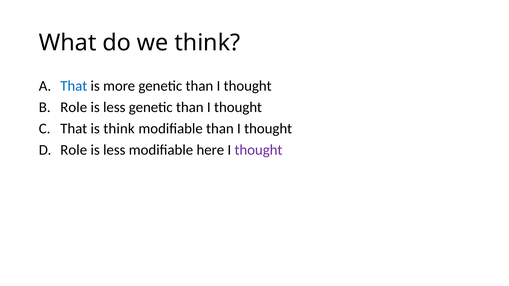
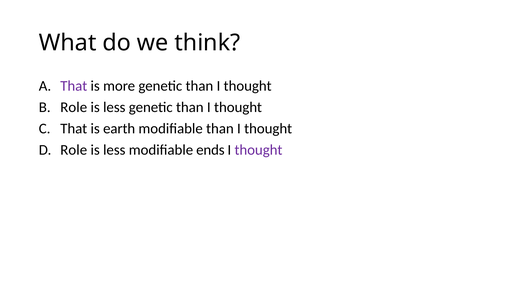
That at (74, 86) colour: blue -> purple
is think: think -> earth
here: here -> ends
